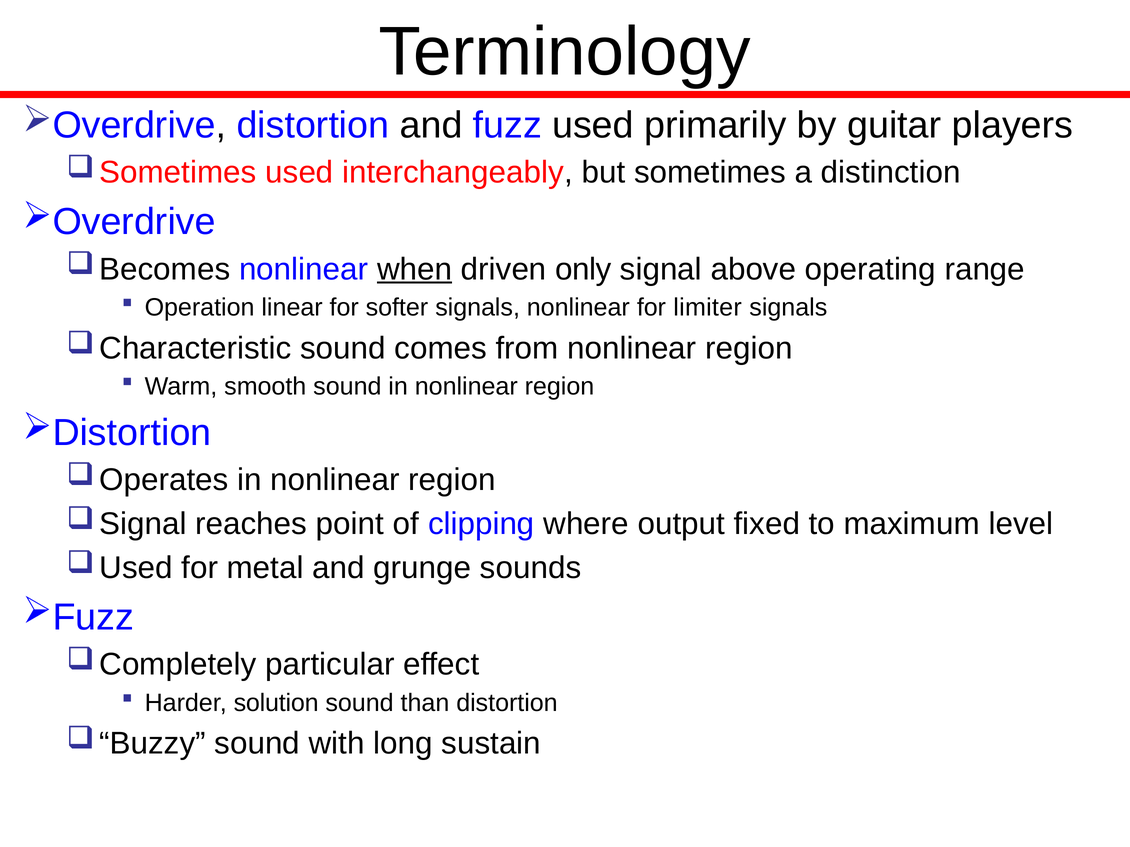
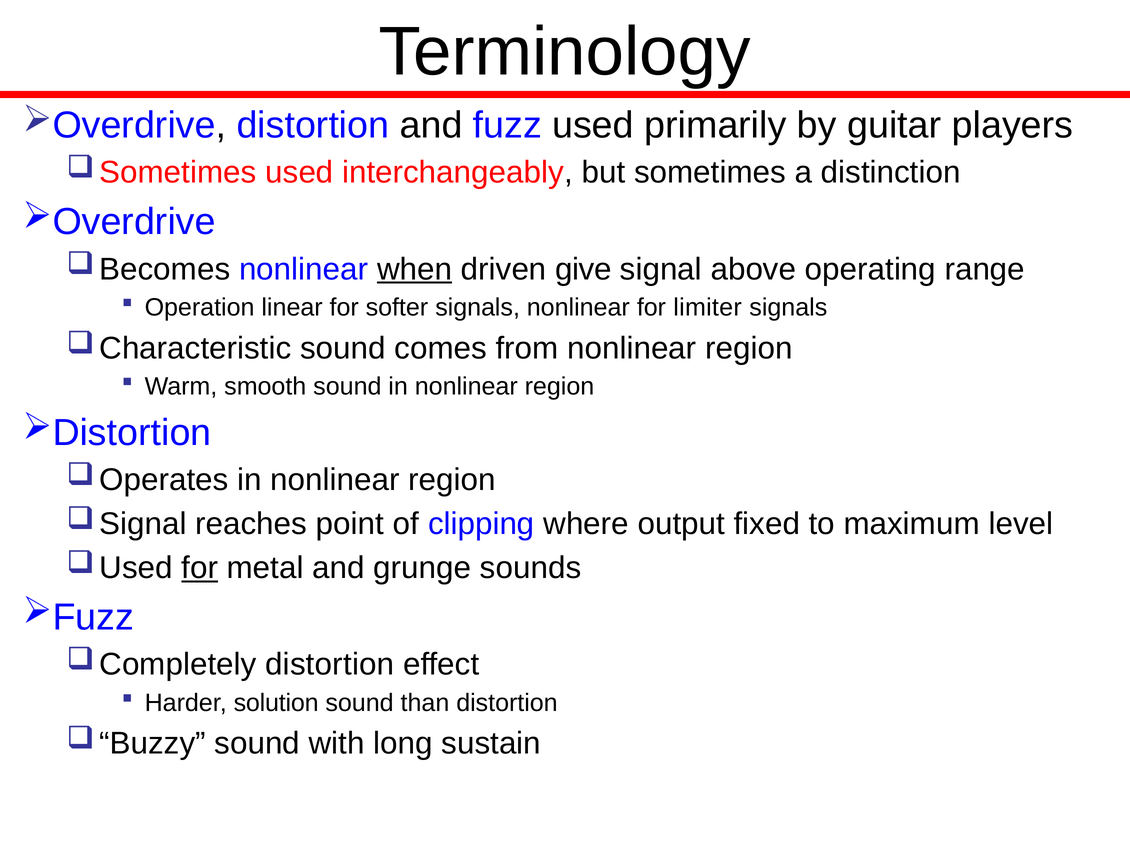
only: only -> give
for at (200, 568) underline: none -> present
particular at (330, 665): particular -> distortion
